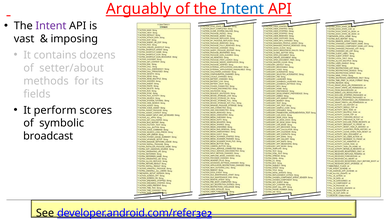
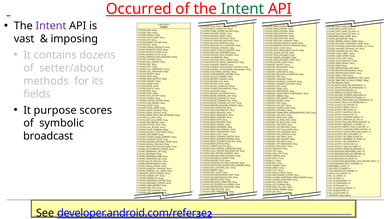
Arguably: Arguably -> Occurred
Intent at (243, 9) colour: blue -> green
perform: perform -> purpose
